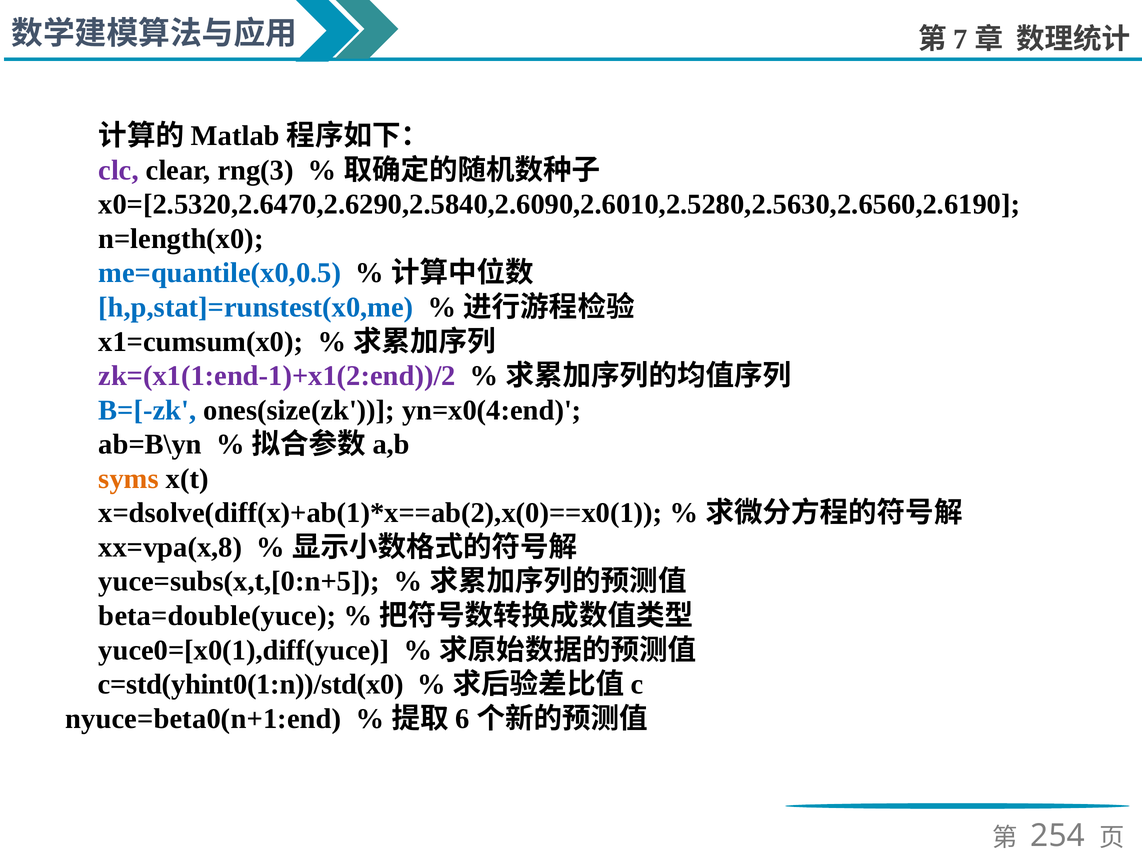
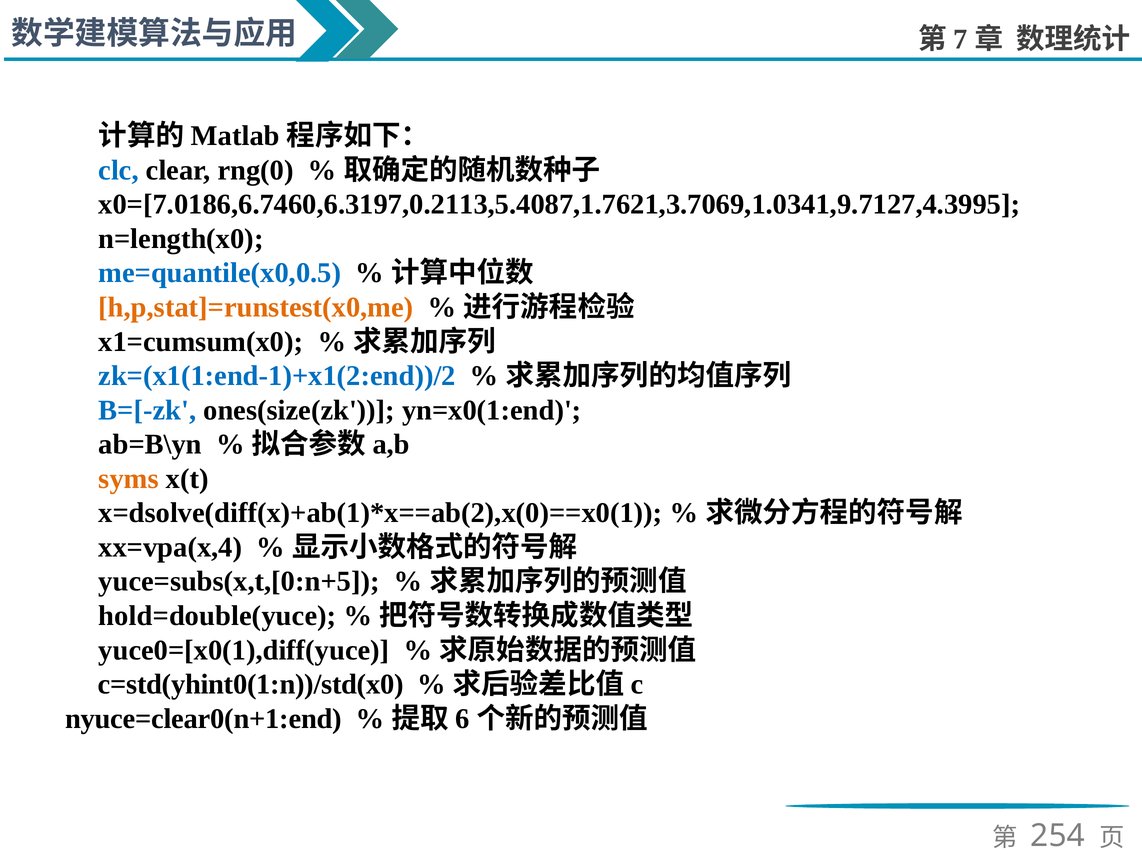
clc colour: purple -> blue
rng(3: rng(3 -> rng(0
x0=[2.5320,2.6470,2.6290,2.5840,2.6090,2.6010,2.5280,2.5630,2.6560,2.6190: x0=[2.5320,2.6470,2.6290,2.5840,2.6090,2.6010,2.5280,2.5630,2.6560,2.6190 -> x0=[7.0186,6.7460,6.3197,0.2113,5.4087,1.7621,3.7069,1.0341,9.7127,4.3995
h,p,stat]=runstest(x0,me colour: blue -> orange
zk=(x1(1:end-1)+x1(2:end))/2 colour: purple -> blue
yn=x0(4:end: yn=x0(4:end -> yn=x0(1:end
xx=vpa(x,8: xx=vpa(x,8 -> xx=vpa(x,4
beta=double(yuce: beta=double(yuce -> hold=double(yuce
nyuce=beta0(n+1:end: nyuce=beta0(n+1:end -> nyuce=clear0(n+1:end
